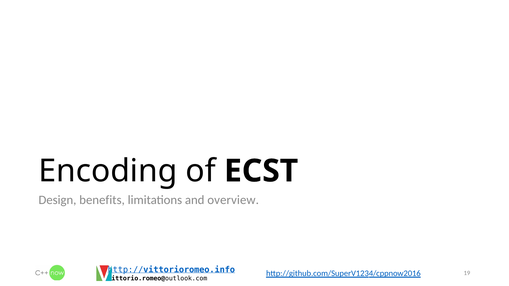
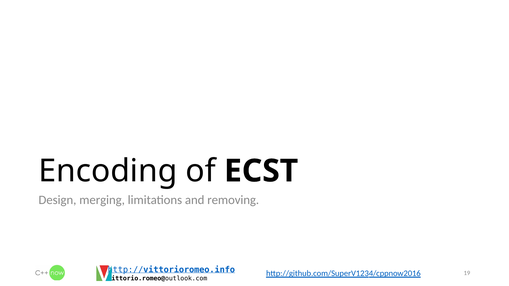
benefits: benefits -> merging
overview: overview -> removing
